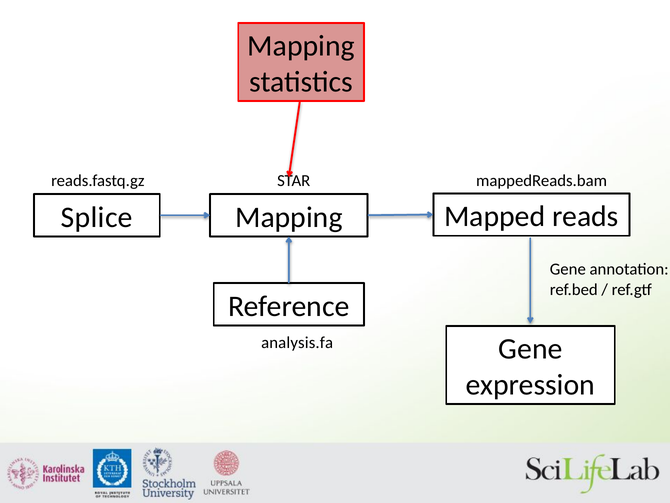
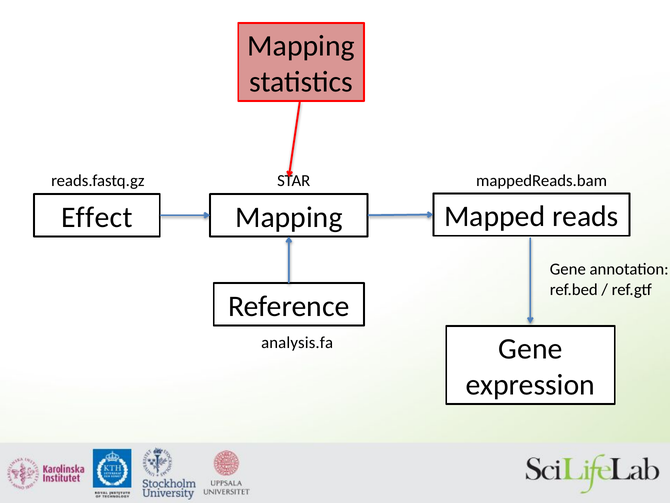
Splice: Splice -> Effect
